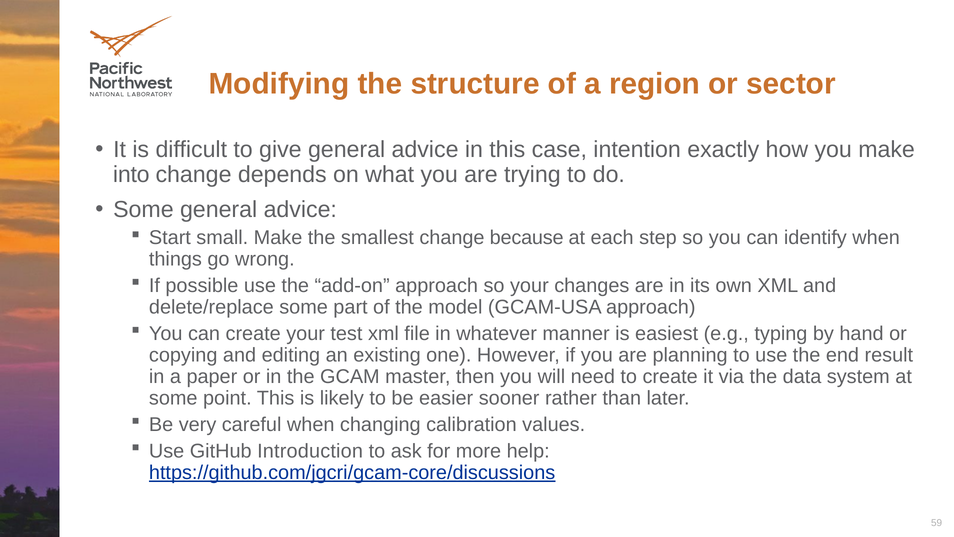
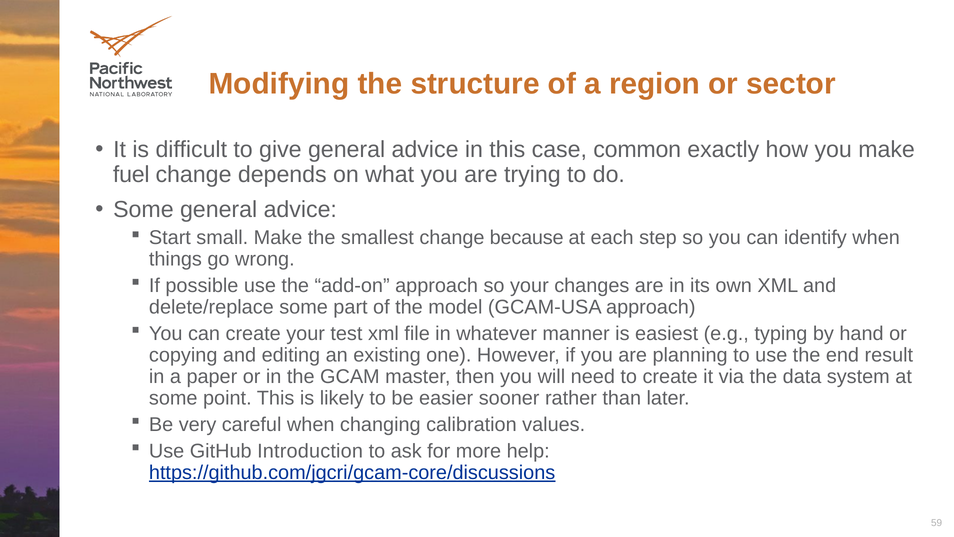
intention: intention -> common
into: into -> fuel
